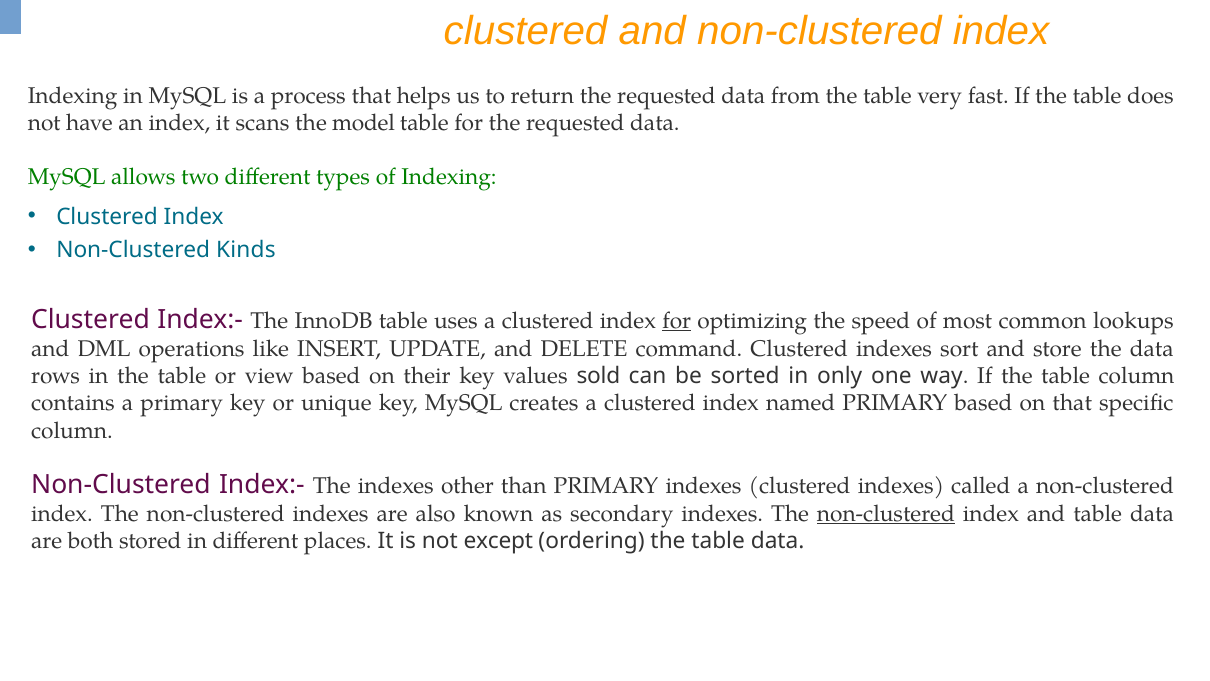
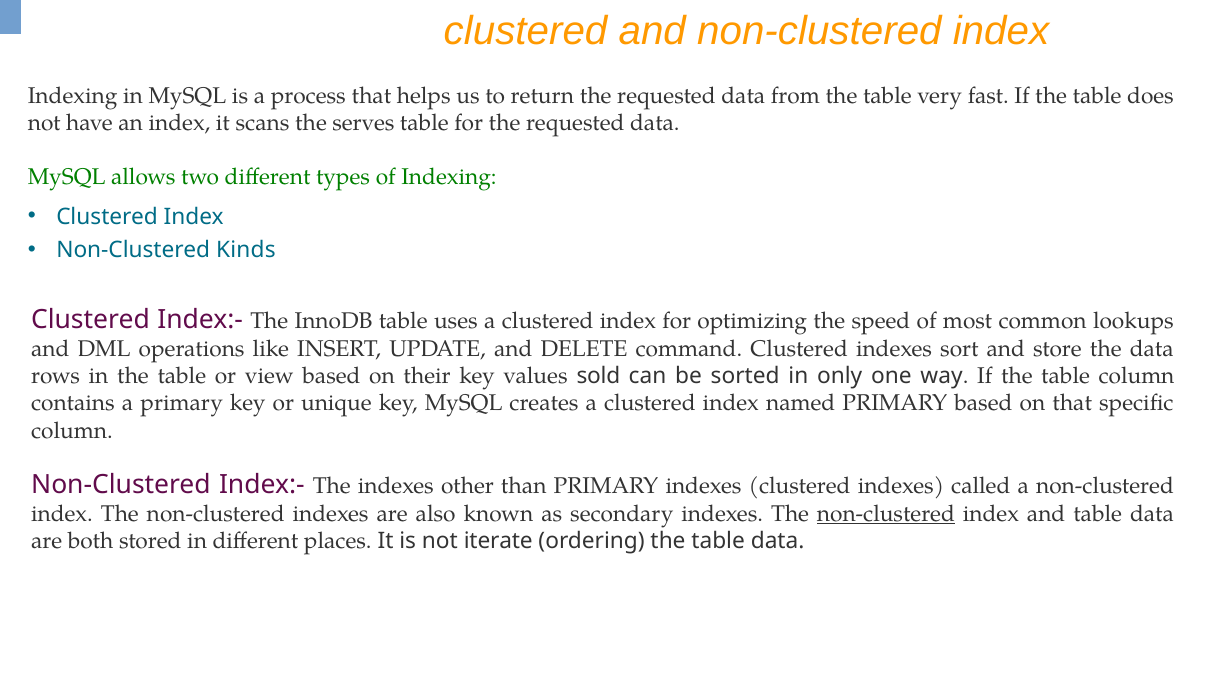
model: model -> serves
for at (677, 321) underline: present -> none
except: except -> iterate
